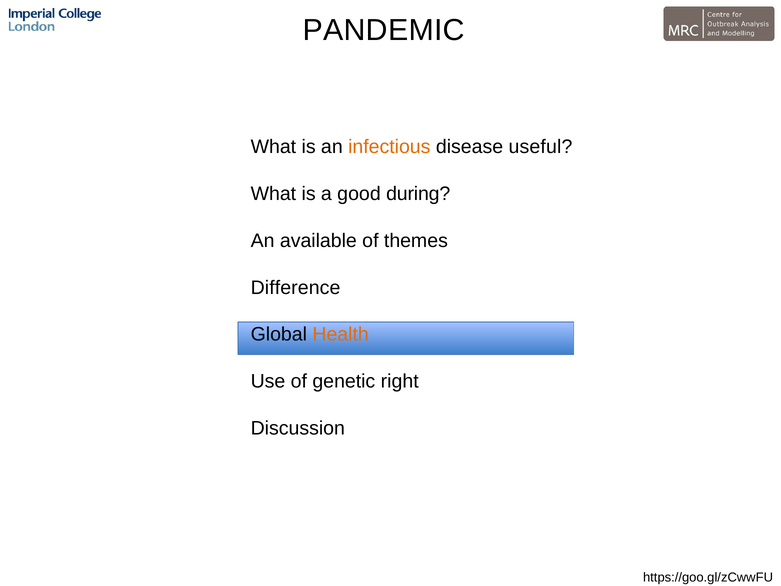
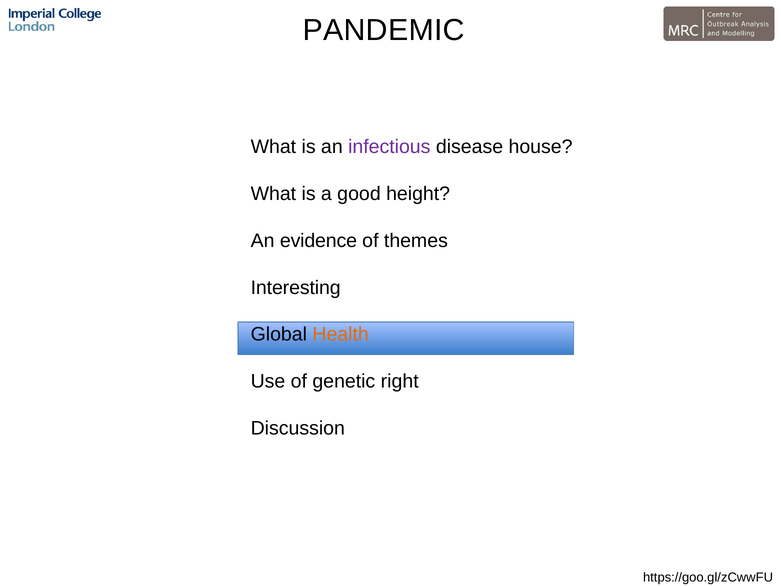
infectious colour: orange -> purple
useful: useful -> house
during: during -> height
available: available -> evidence
Difference: Difference -> Interesting
